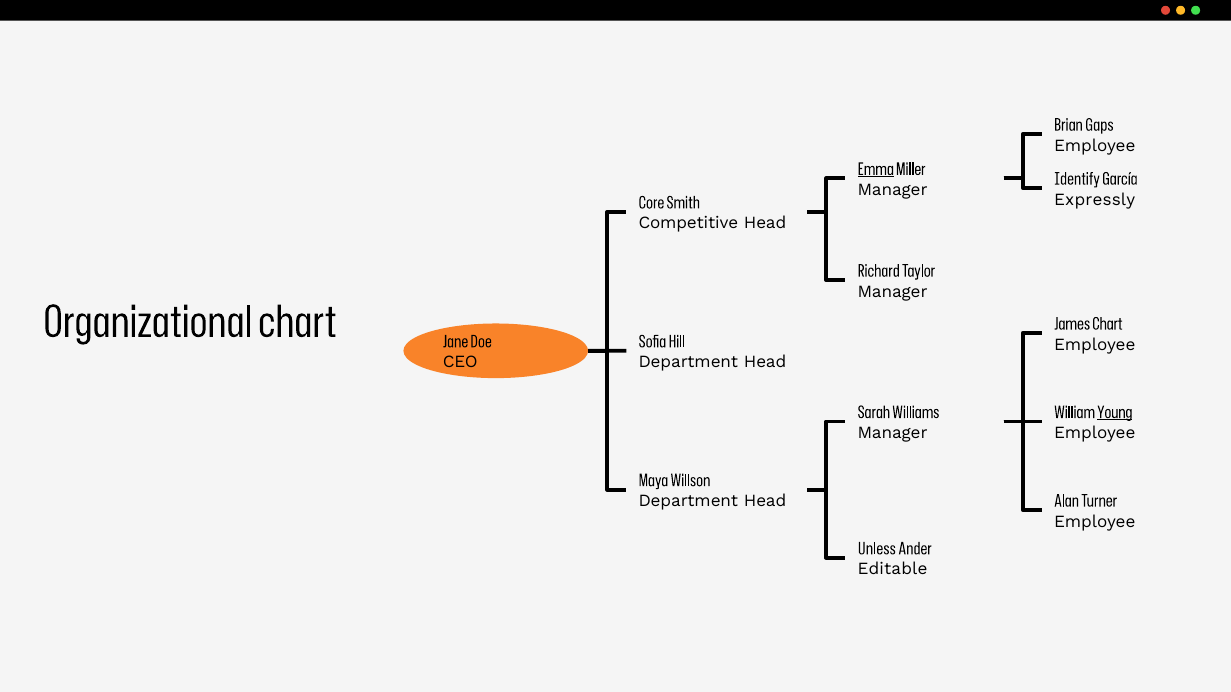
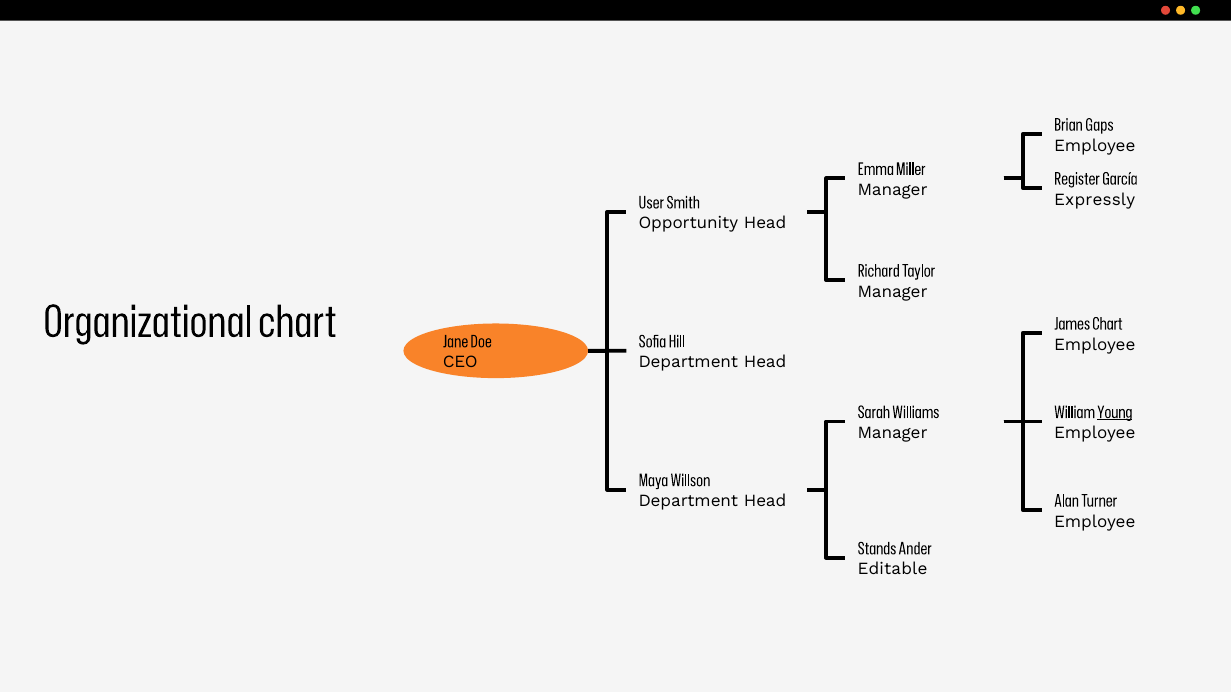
Emma underline: present -> none
Identify: Identify -> Register
Core: Core -> User
Competitive: Competitive -> Opportunity
Unless: Unless -> Stands
